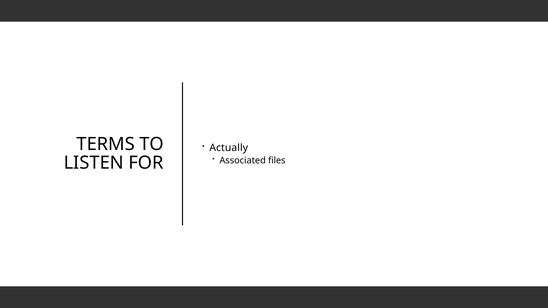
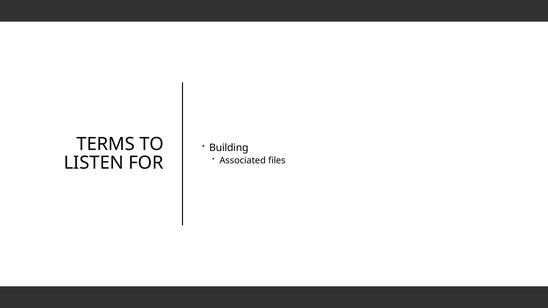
Actually: Actually -> Building
